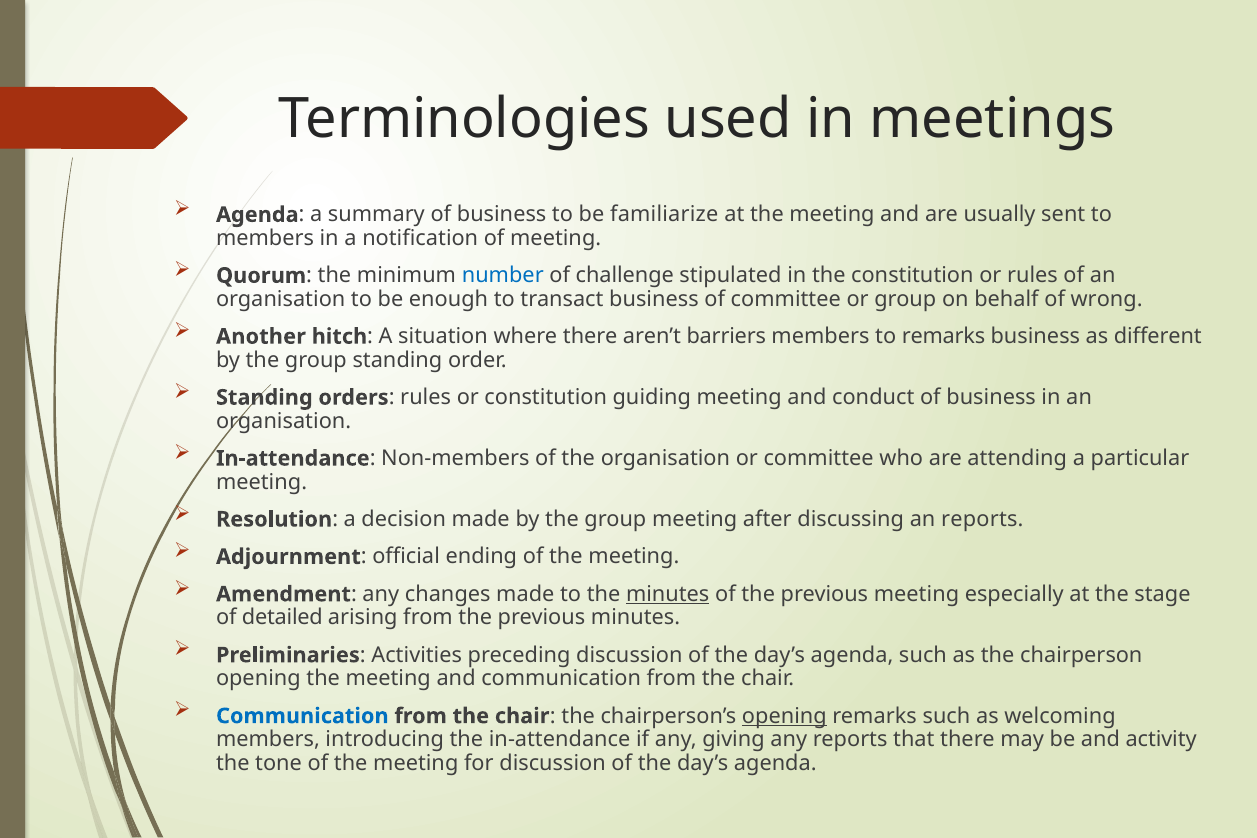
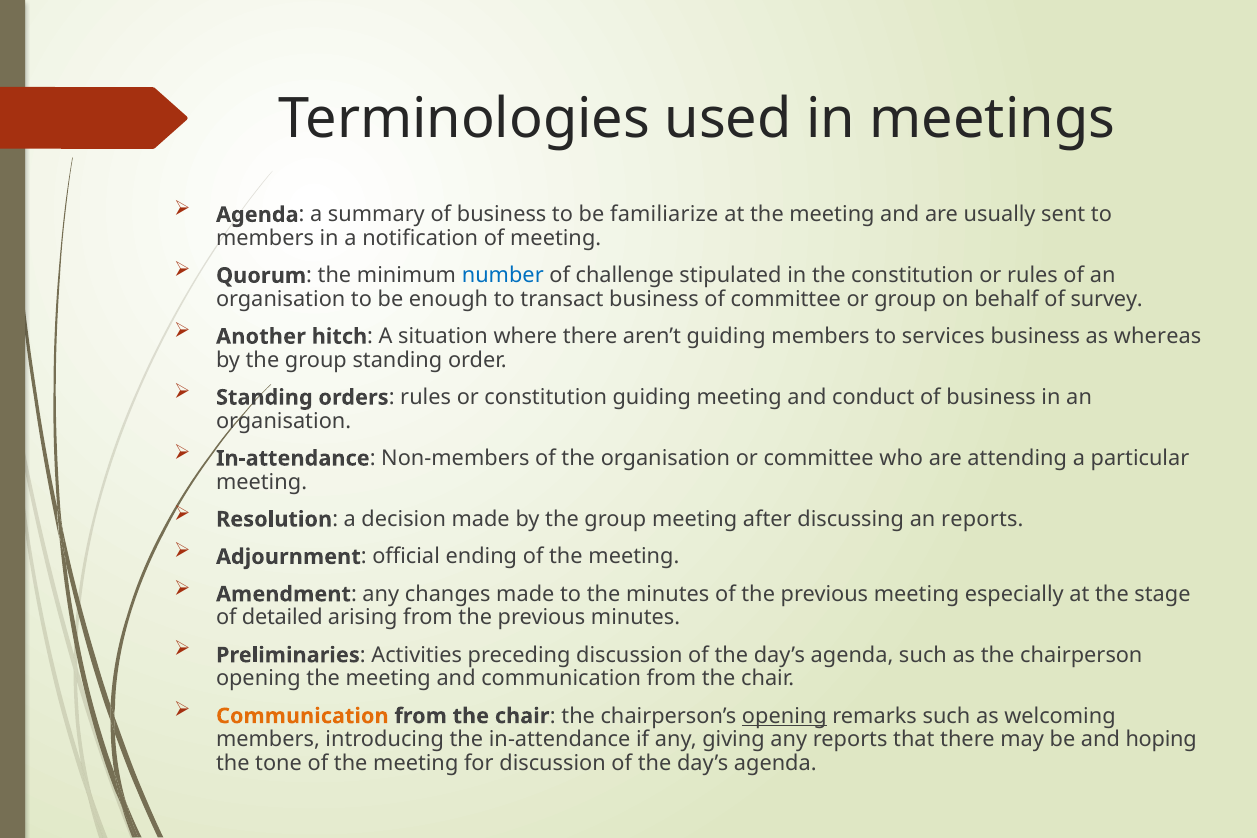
wrong: wrong -> survey
aren’t barriers: barriers -> guiding
to remarks: remarks -> services
different: different -> whereas
minutes at (668, 594) underline: present -> none
Communication at (302, 716) colour: blue -> orange
activity: activity -> hoping
